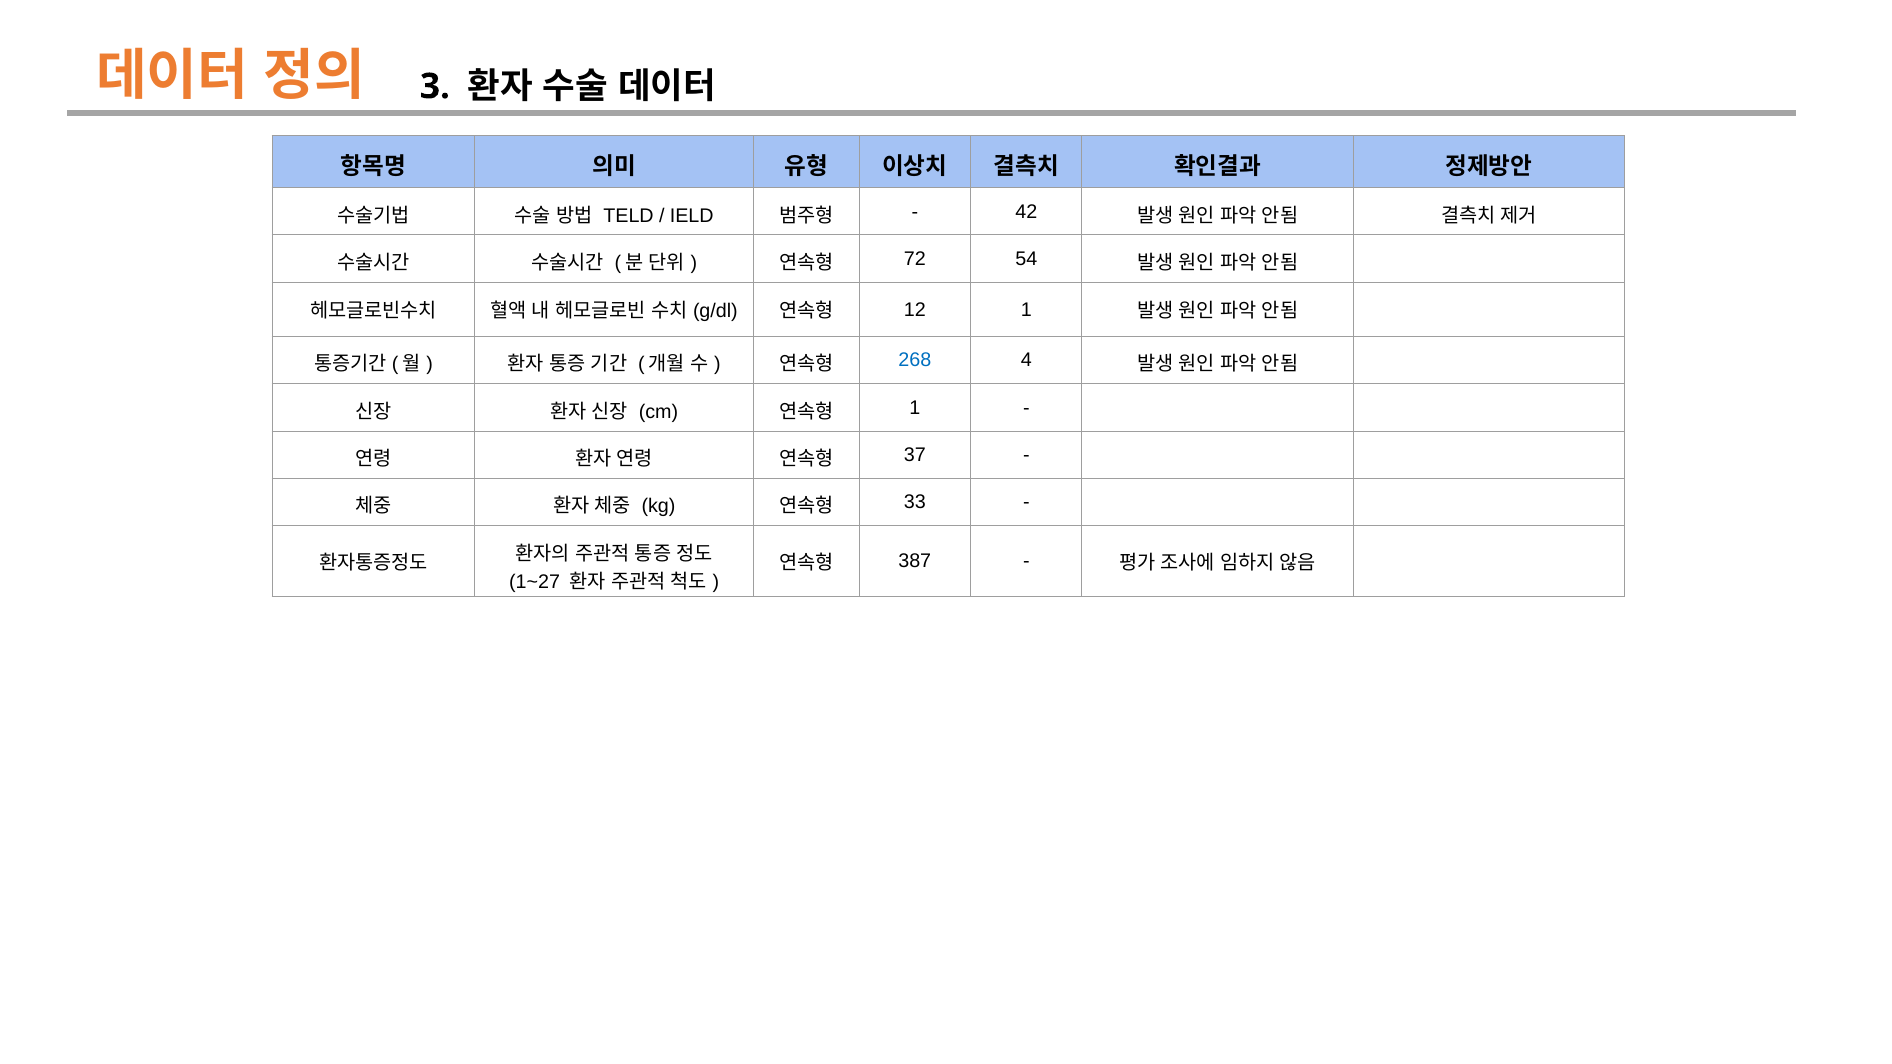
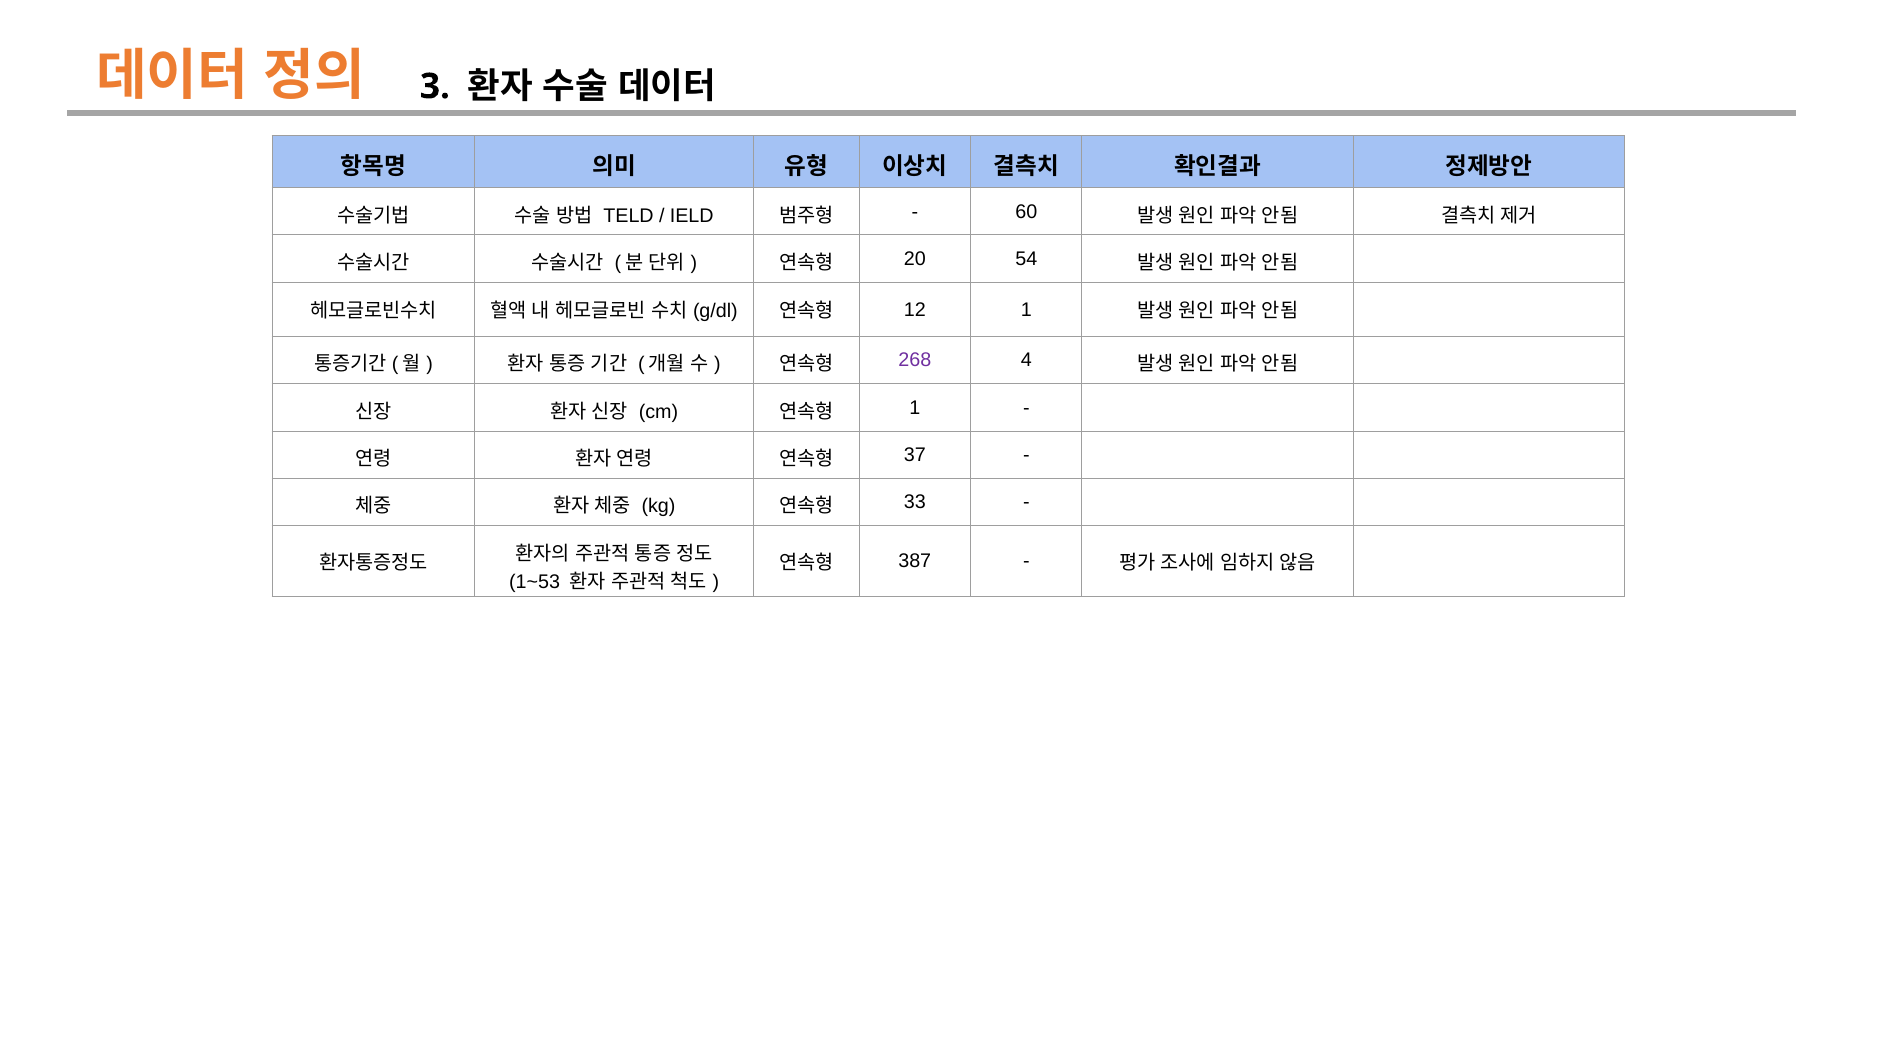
42: 42 -> 60
72: 72 -> 20
268 colour: blue -> purple
1~27: 1~27 -> 1~53
